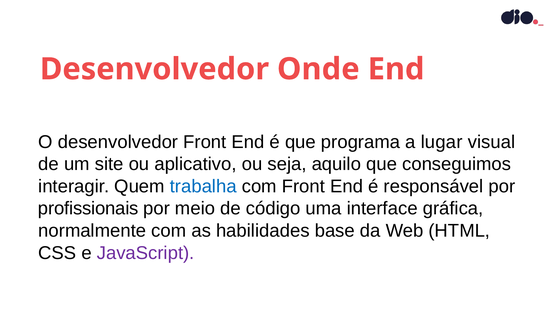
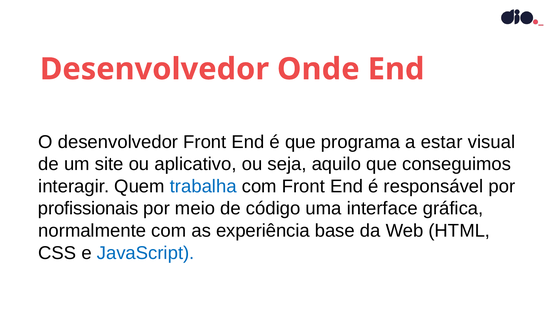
lugar: lugar -> estar
habilidades: habilidades -> experiência
JavaScript colour: purple -> blue
